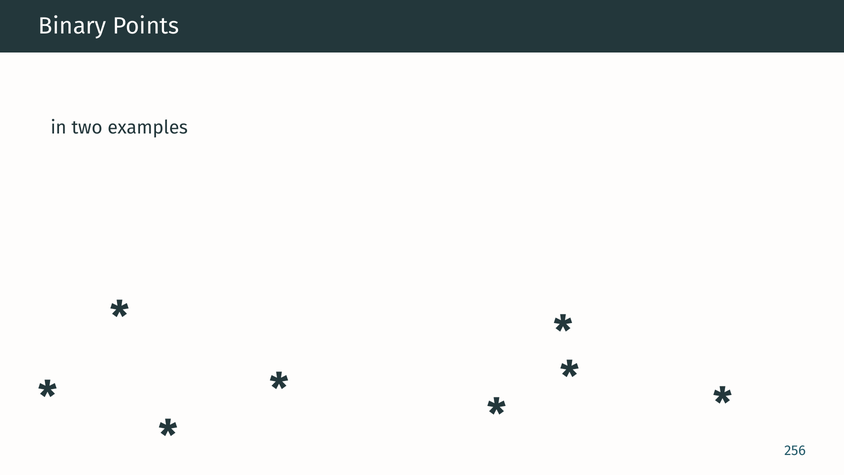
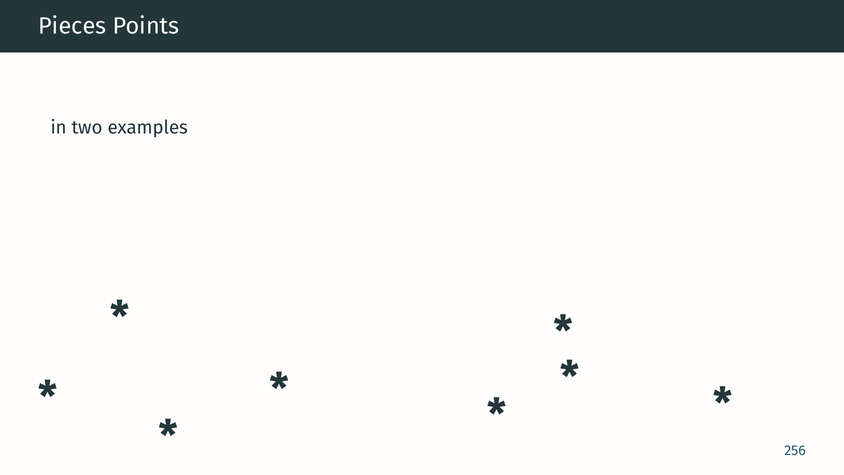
Binary: Binary -> Pieces
